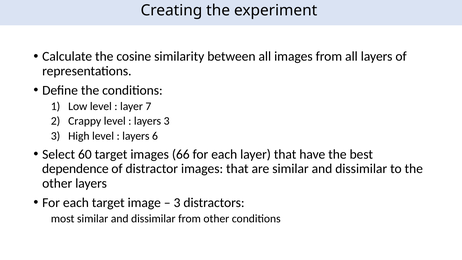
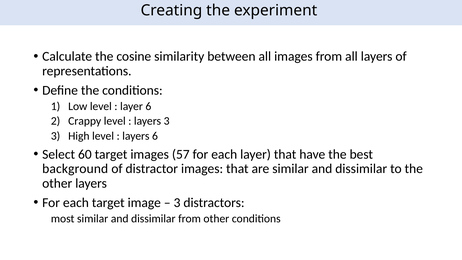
layer 7: 7 -> 6
66: 66 -> 57
dependence: dependence -> background
